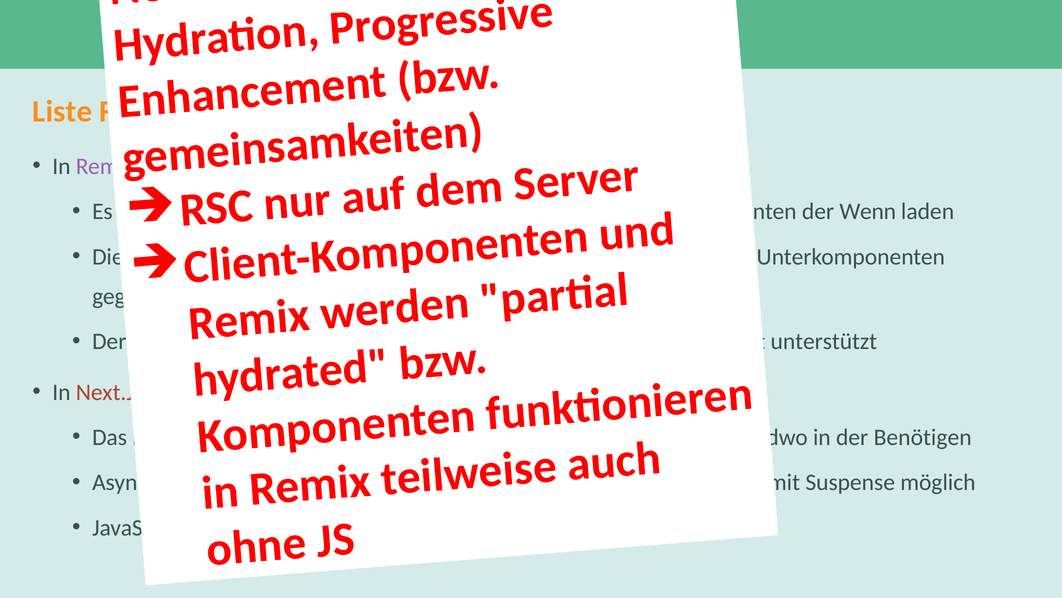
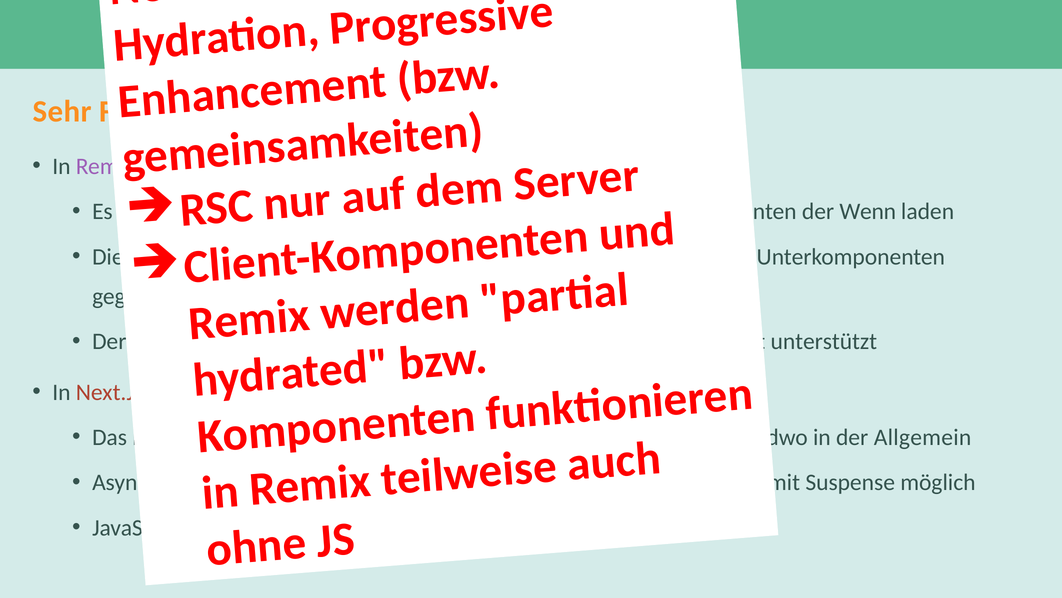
Liste: Liste -> Sehr
Benötigen: Benötigen -> Allgemein
